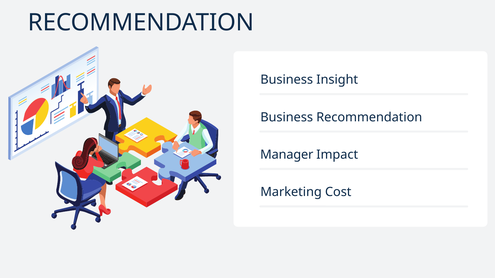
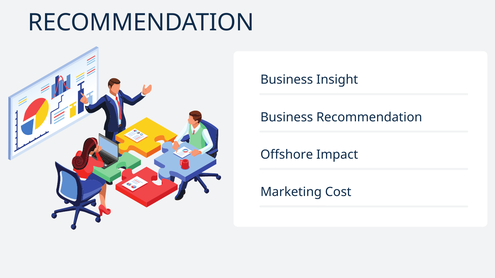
Manager: Manager -> Offshore
